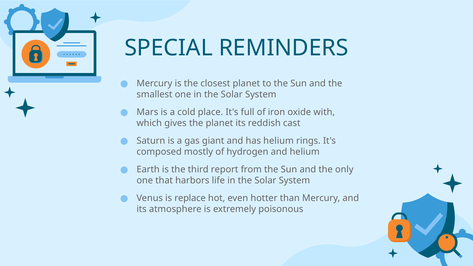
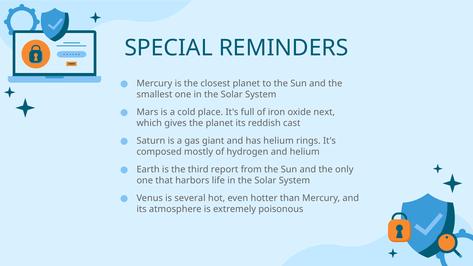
with: with -> next
replace: replace -> several
